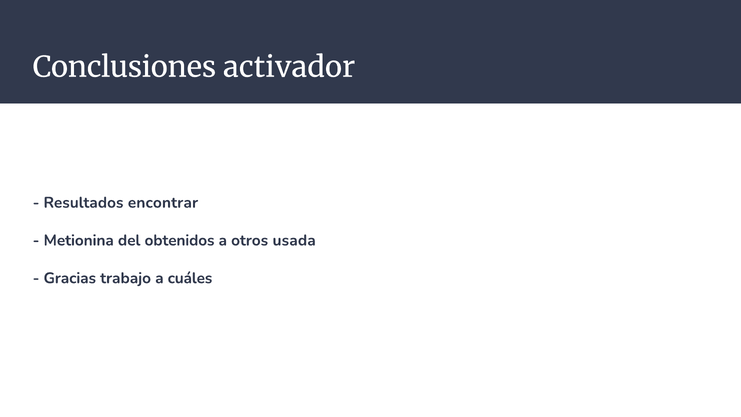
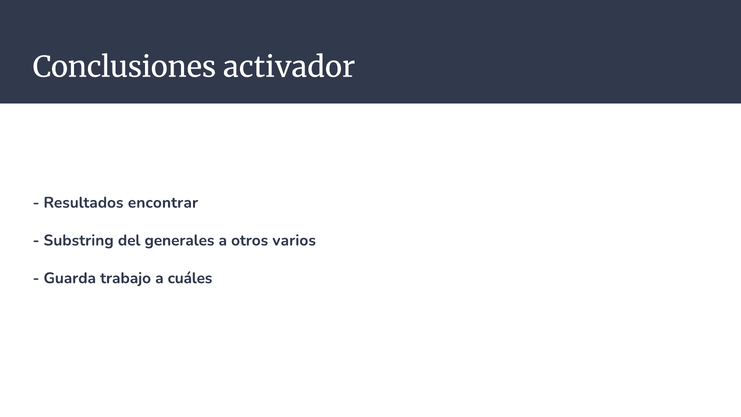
Metionina: Metionina -> Substring
obtenidos: obtenidos -> generales
usada: usada -> varios
Gracias: Gracias -> Guarda
